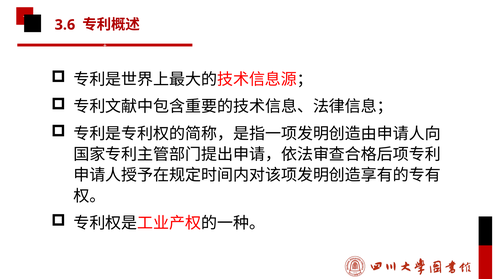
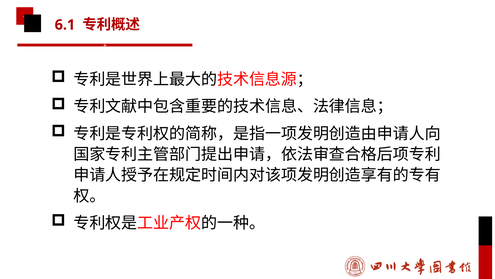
3.6: 3.6 -> 6.1
